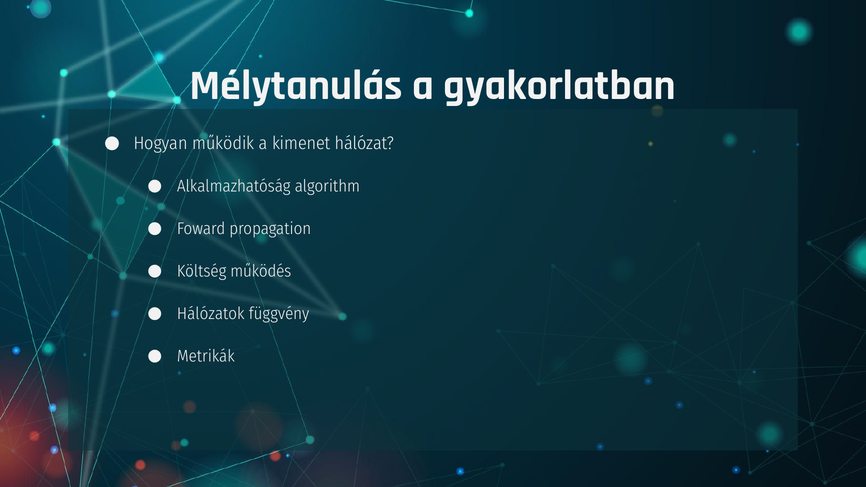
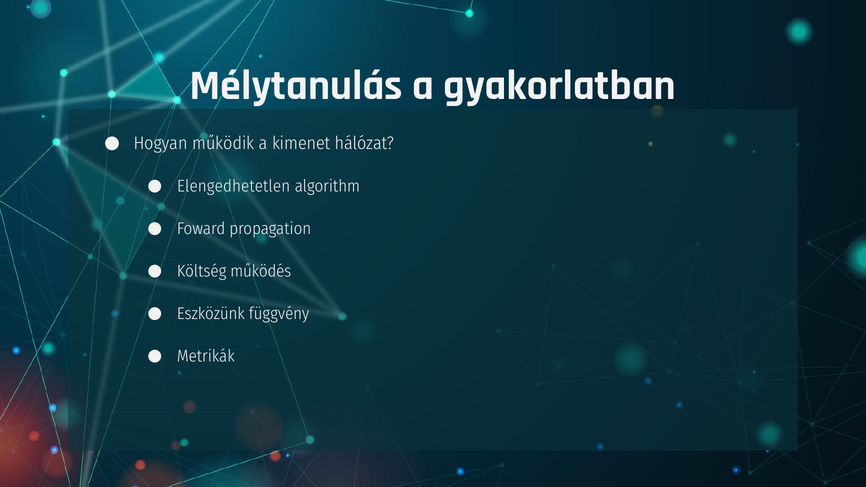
Alkalmazhatóság: Alkalmazhatóság -> Elengedhetetlen
Hálózatok: Hálózatok -> Eszközünk
